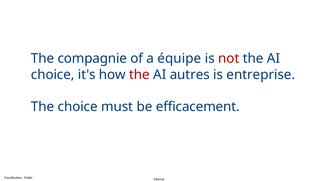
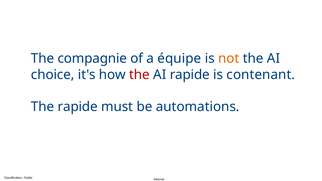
not colour: red -> orange
AI autres: autres -> rapide
entreprise: entreprise -> contenant
The choice: choice -> rapide
efficacement: efficacement -> automations
